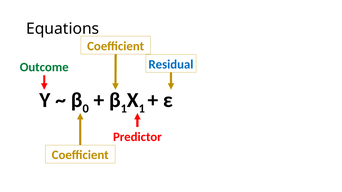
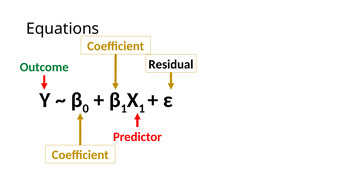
Residual colour: blue -> black
